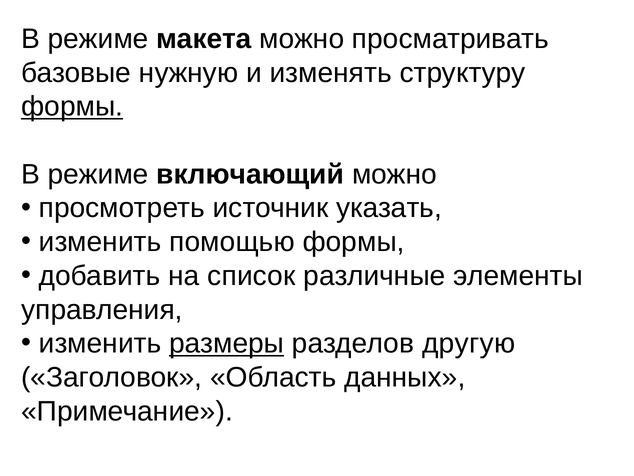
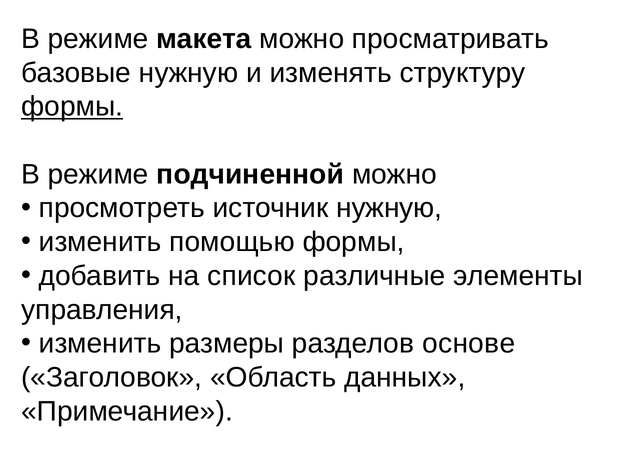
включающий: включающий -> подчиненной
источник указать: указать -> нужную
размеры underline: present -> none
другую: другую -> основе
